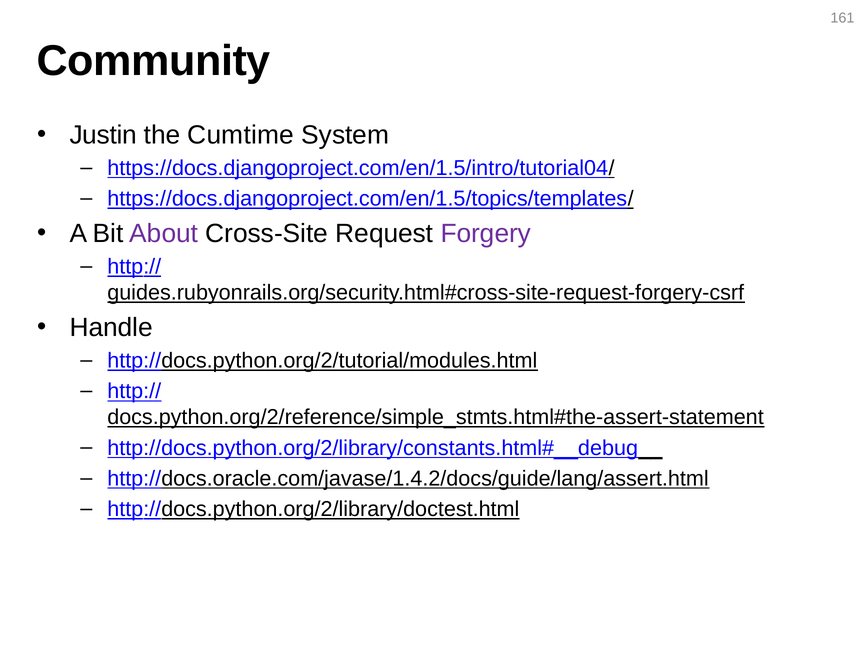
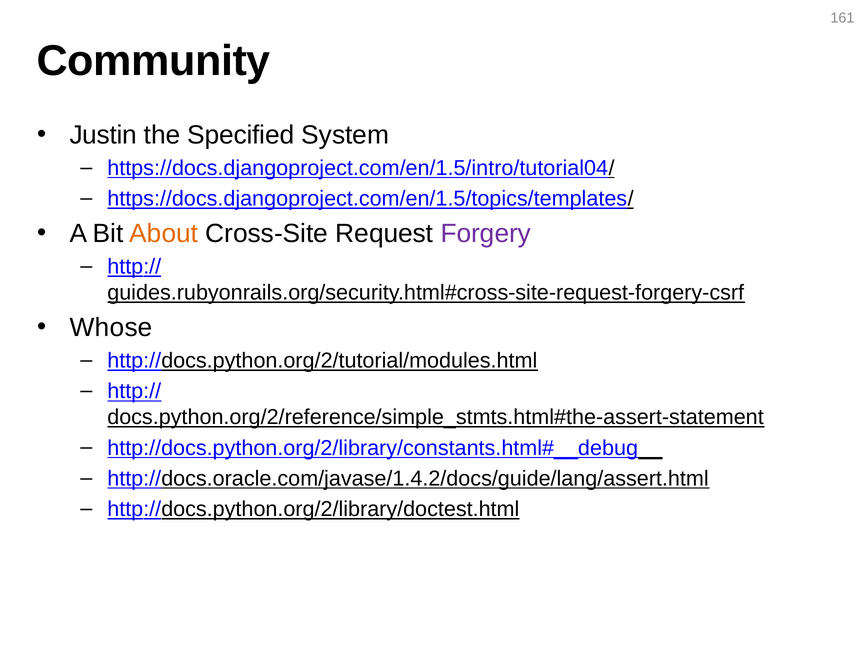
Cumtime: Cumtime -> Specified
About colour: purple -> orange
Handle: Handle -> Whose
